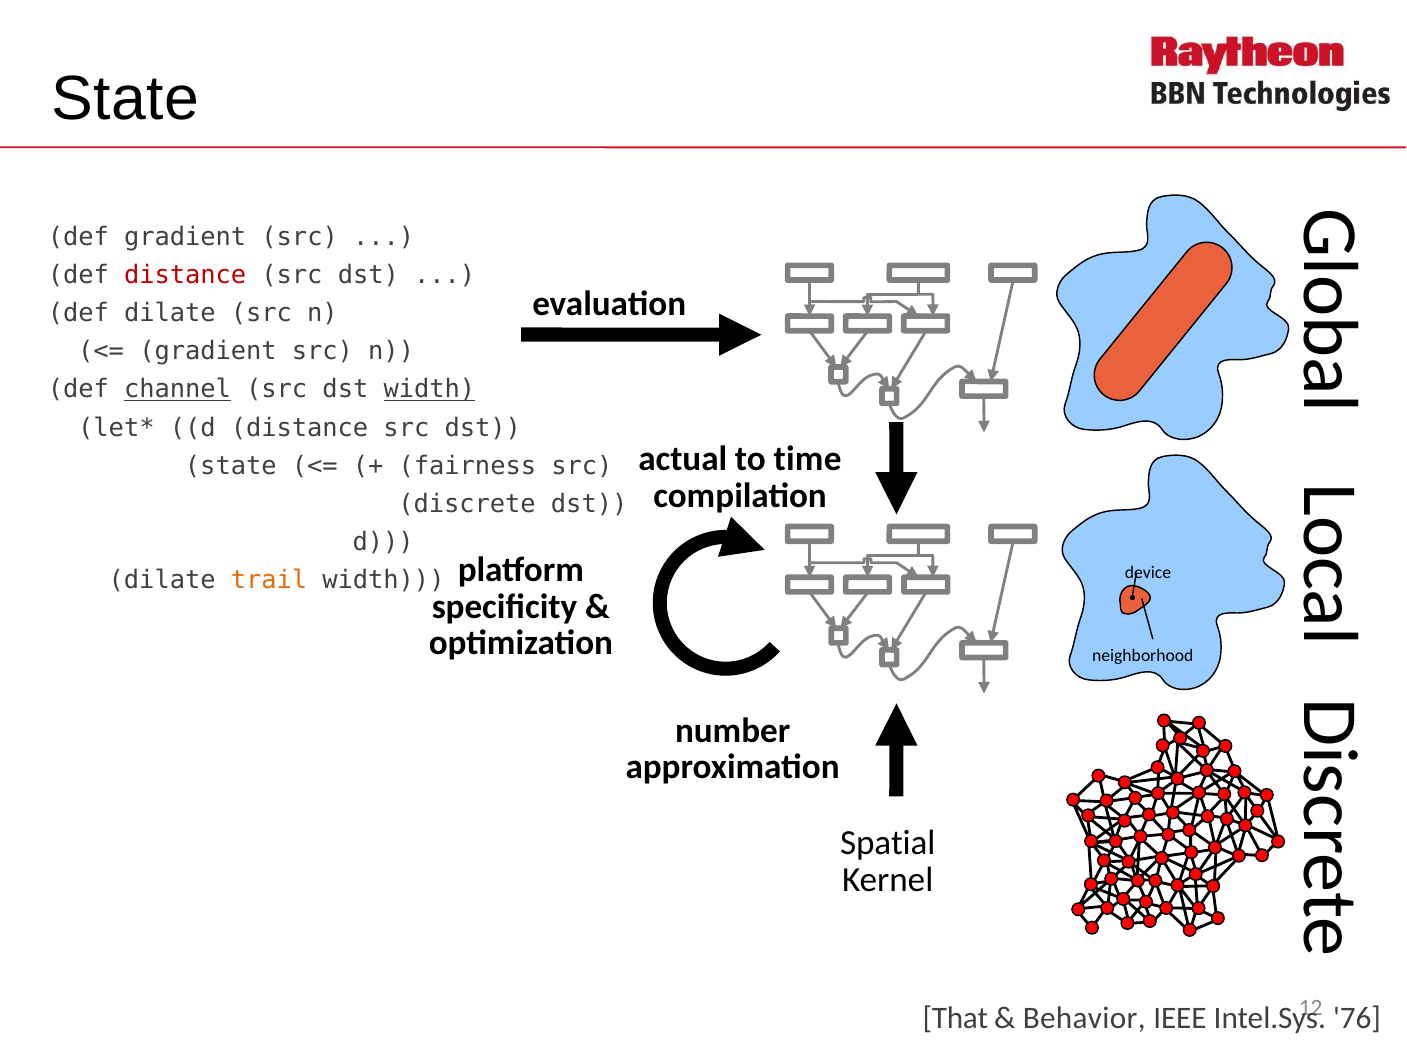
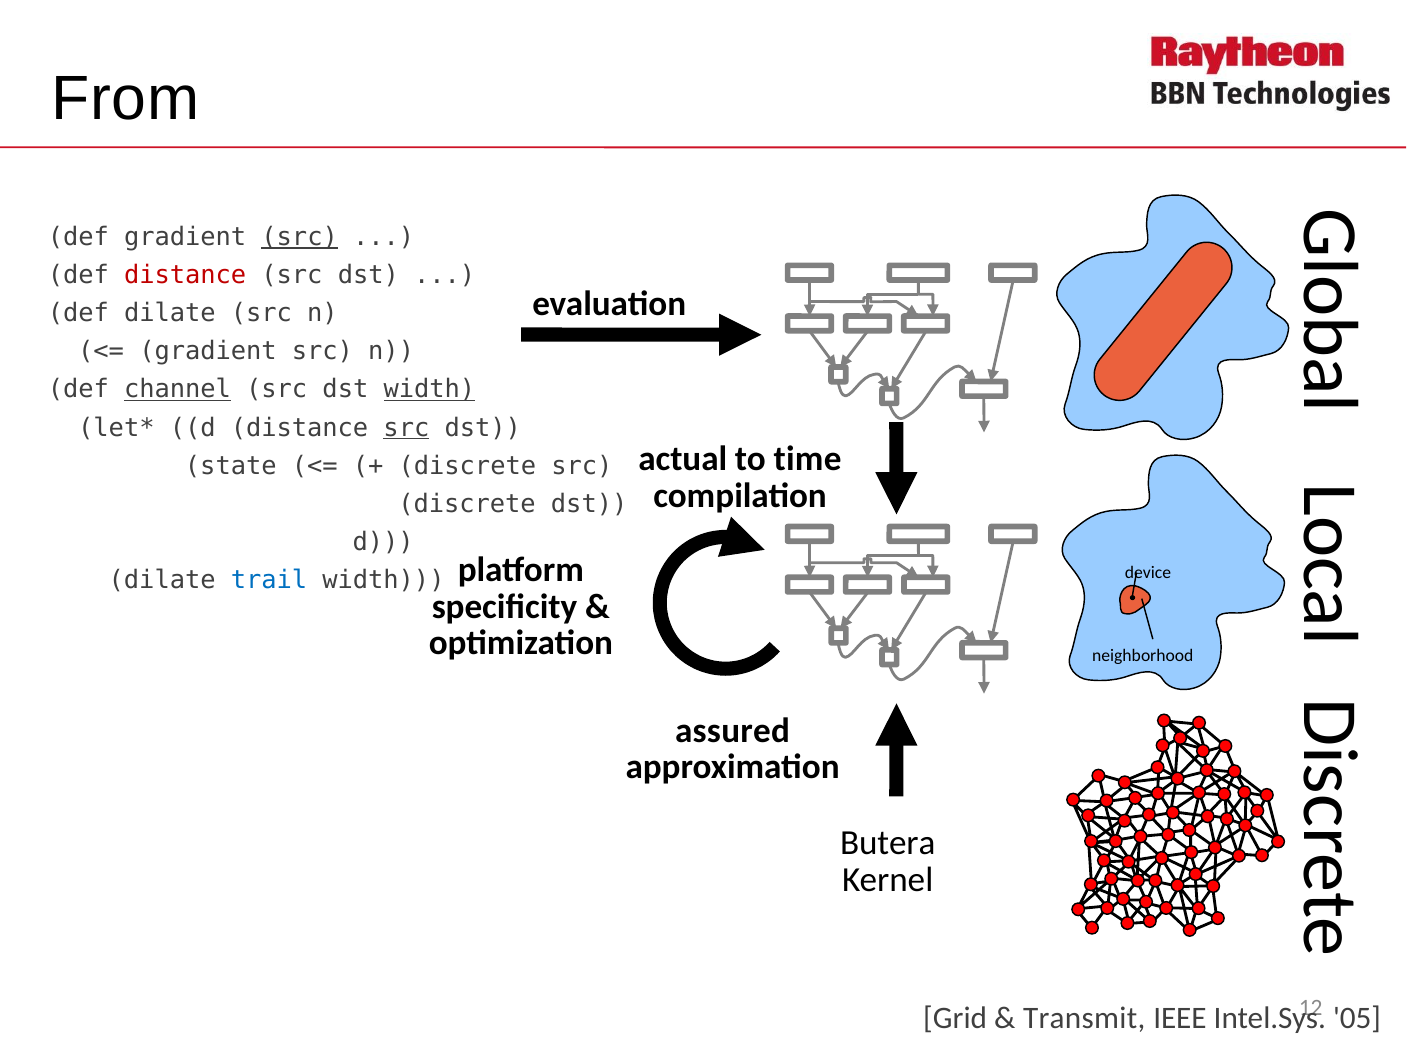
State at (126, 99): State -> From
src at (300, 237) underline: none -> present
src at (406, 428) underline: none -> present
fairness at (467, 466): fairness -> discrete
trail colour: orange -> blue
number: number -> assured
Spatial: Spatial -> Butera
That: That -> Grid
Behavior: Behavior -> Transmit
76: 76 -> 05
